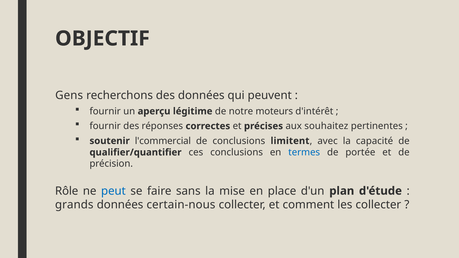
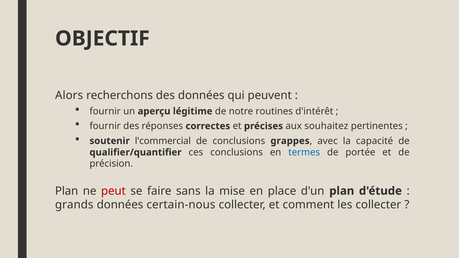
Gens: Gens -> Alors
moteurs: moteurs -> routines
limitent: limitent -> grappes
Rôle at (67, 191): Rôle -> Plan
peut colour: blue -> red
